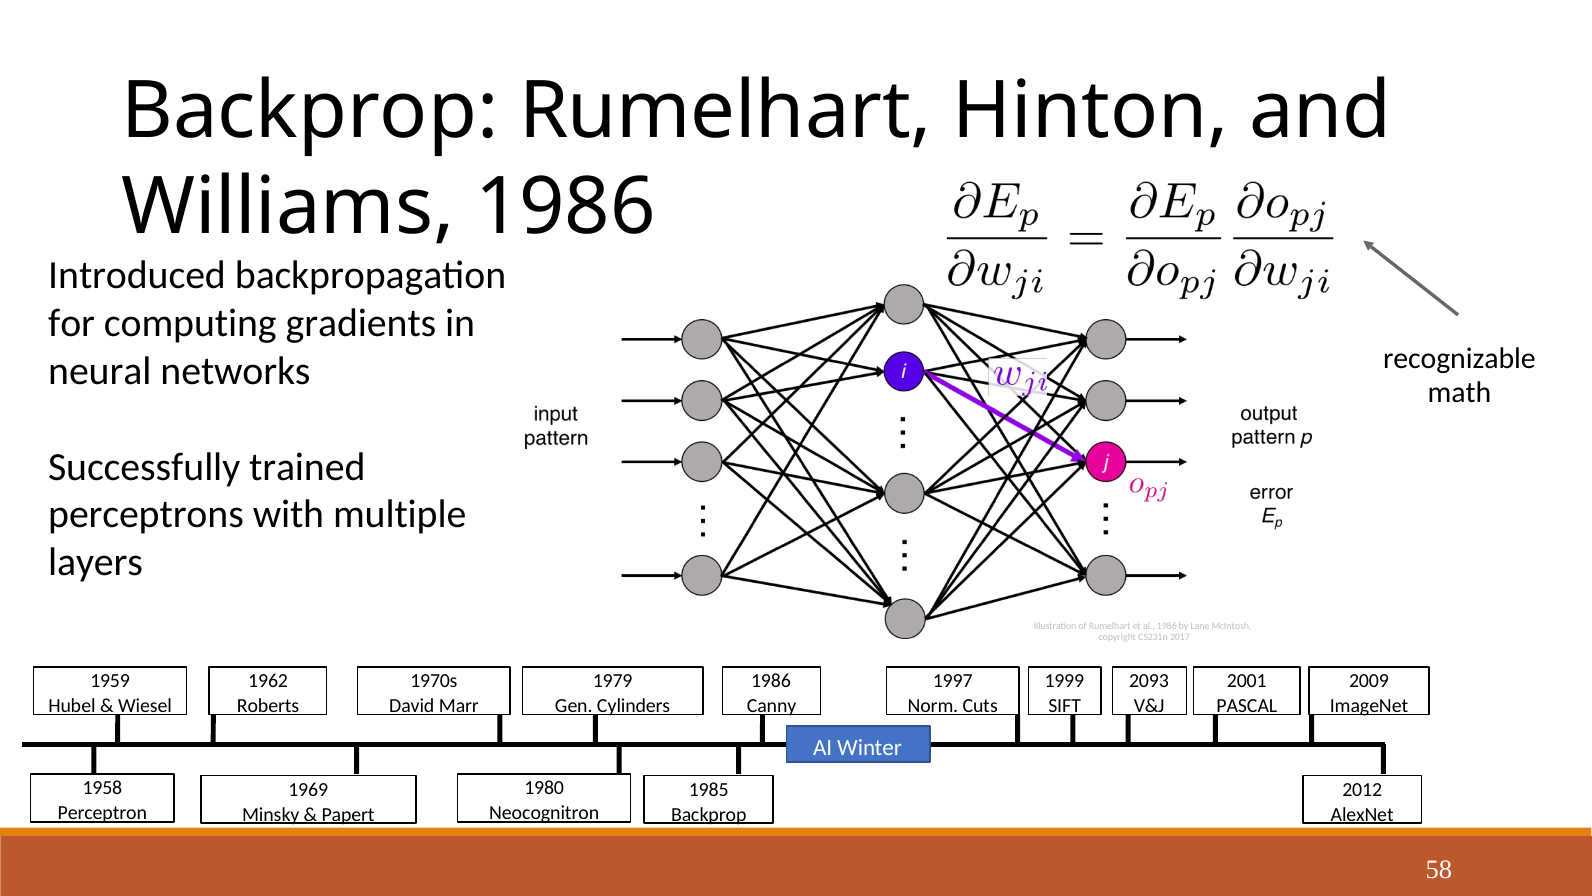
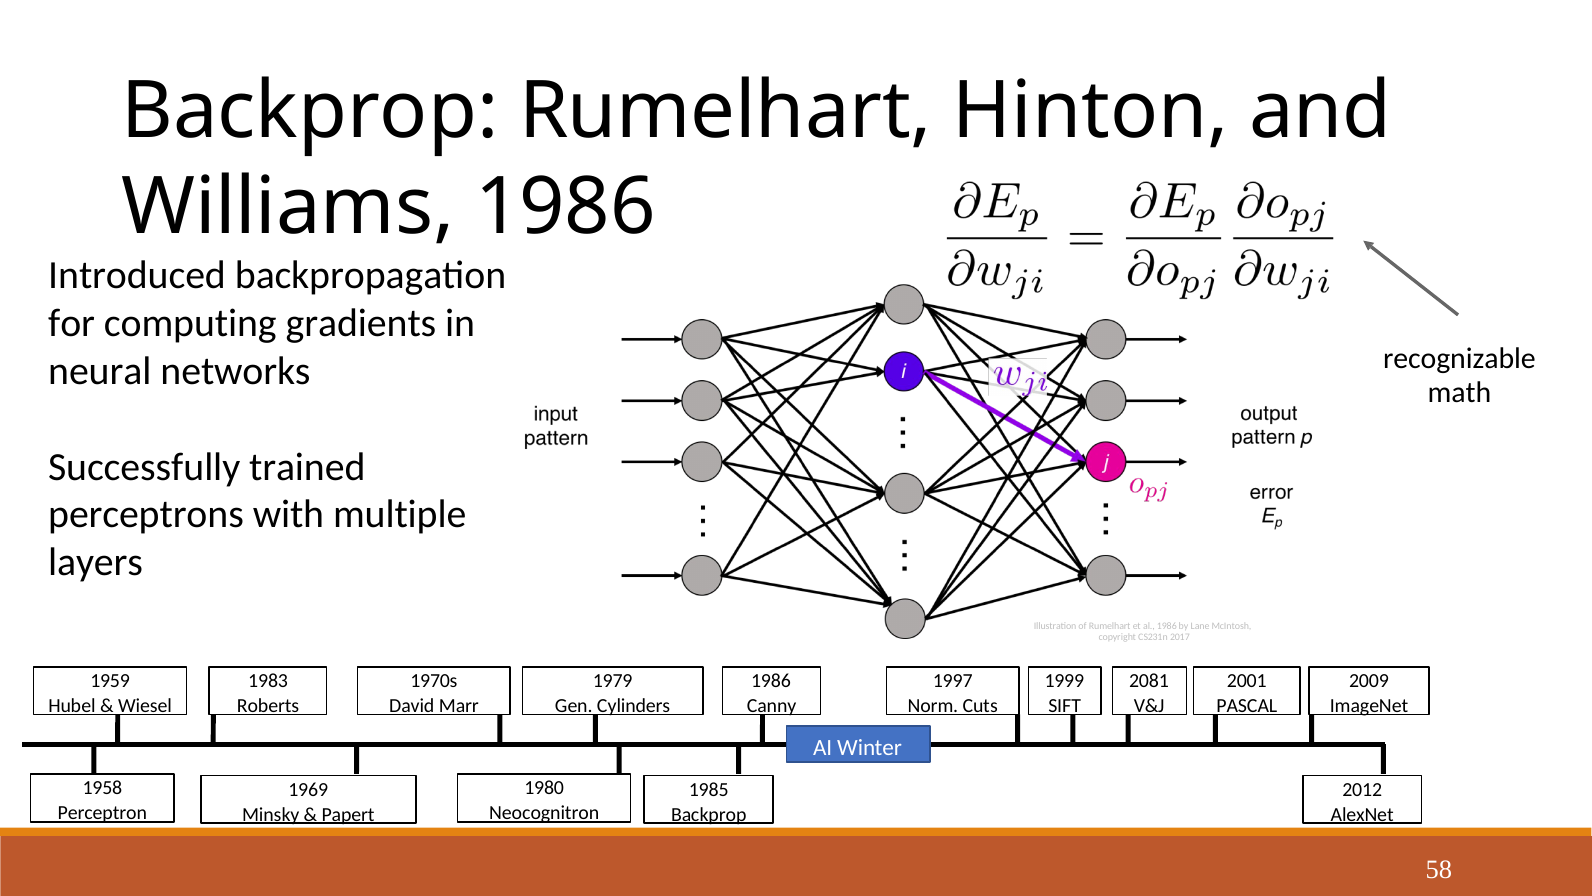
1962: 1962 -> 1983
2093: 2093 -> 2081
